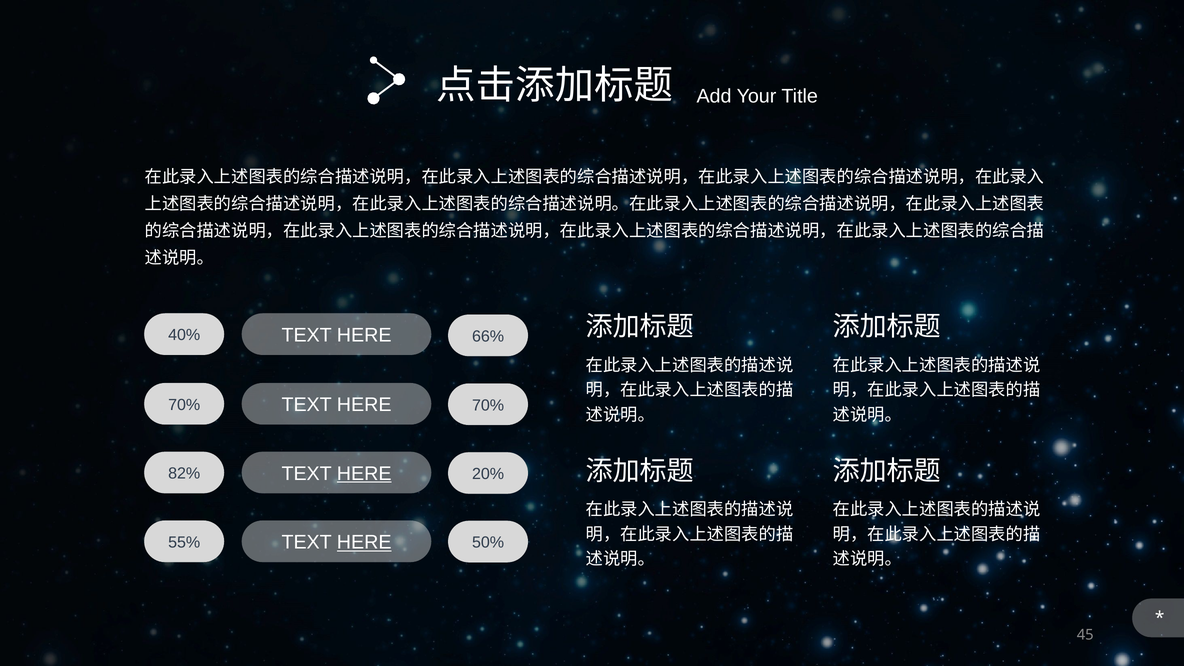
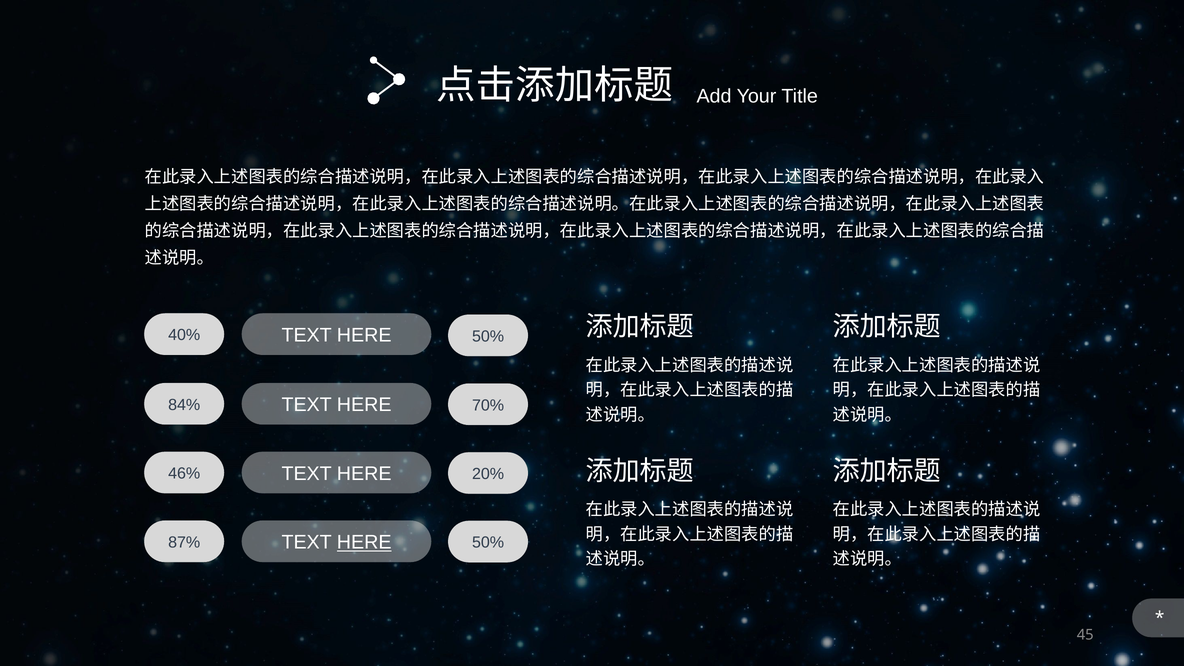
66% at (488, 336): 66% -> 50%
70% at (184, 405): 70% -> 84%
HERE at (364, 474) underline: present -> none
82%: 82% -> 46%
55%: 55% -> 87%
